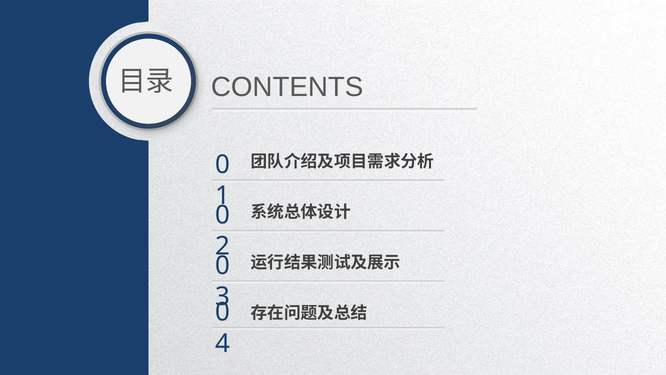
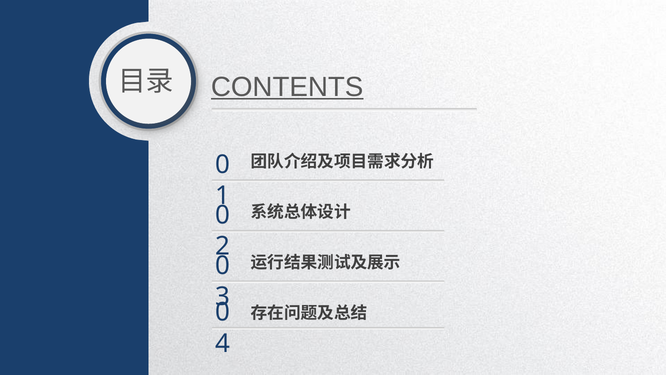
CONTENTS underline: none -> present
